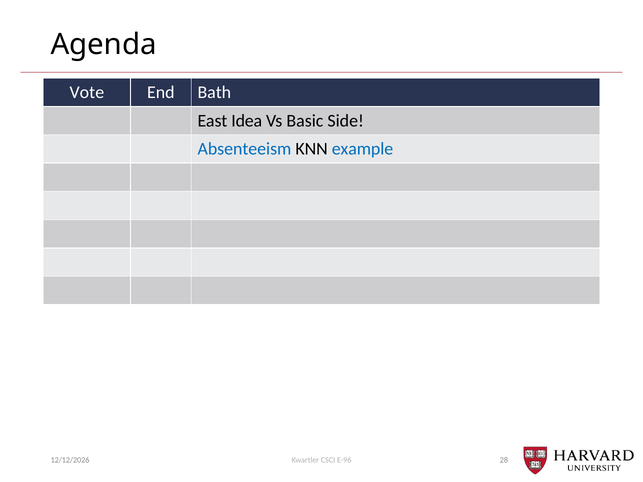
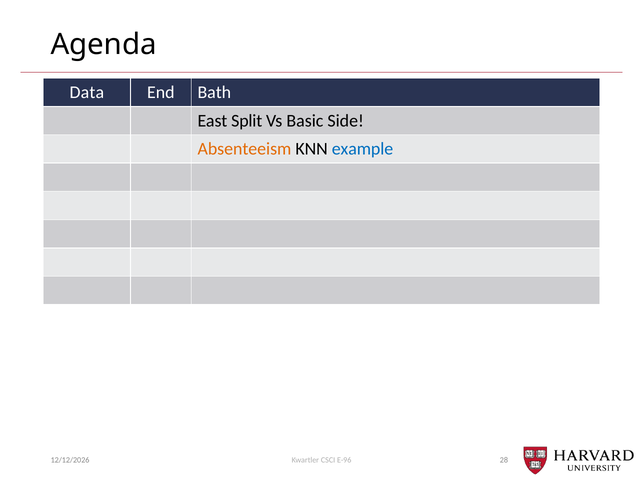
Vote: Vote -> Data
Idea: Idea -> Split
Absenteeism colour: blue -> orange
